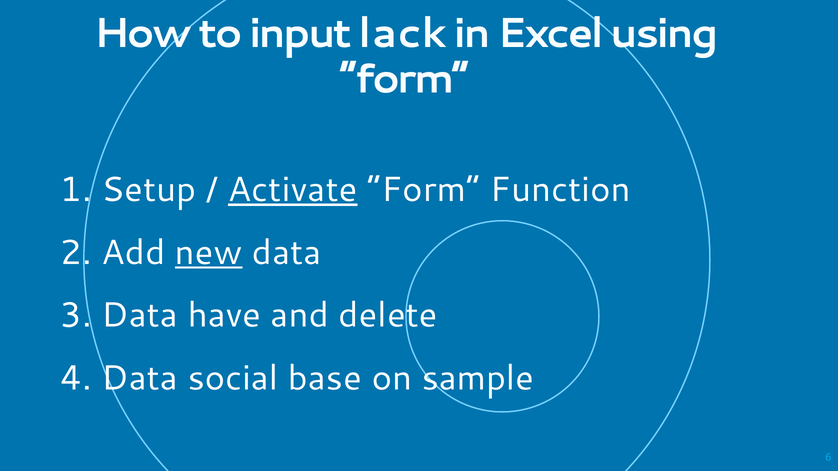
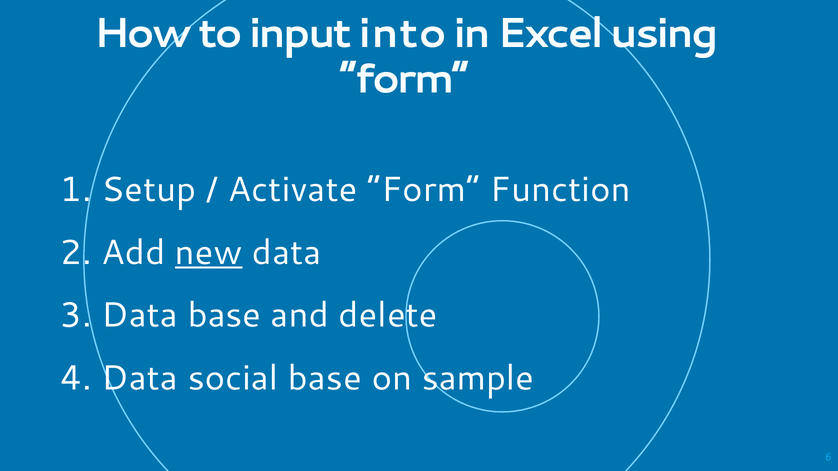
lack: lack -> into
Activate underline: present -> none
Data have: have -> base
